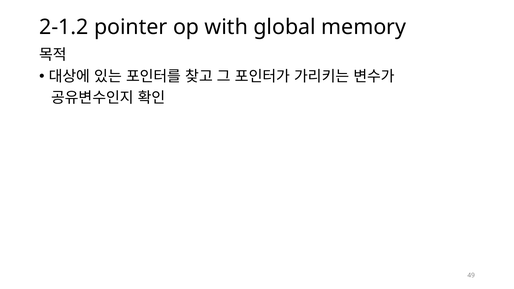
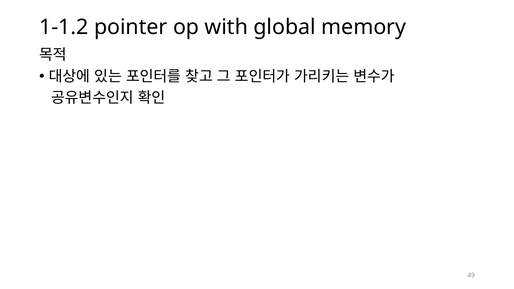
2-1.2: 2-1.2 -> 1-1.2
